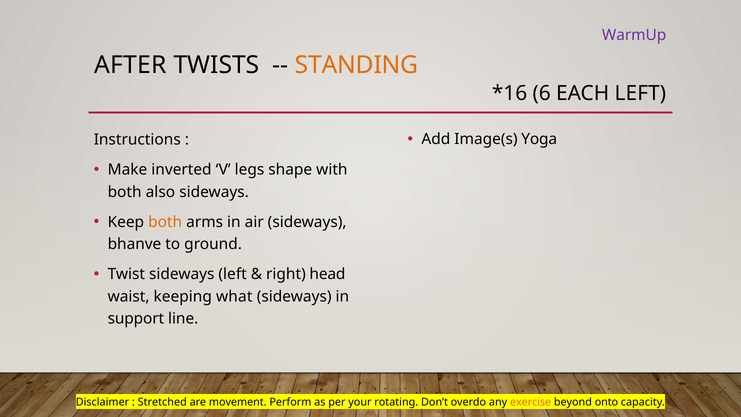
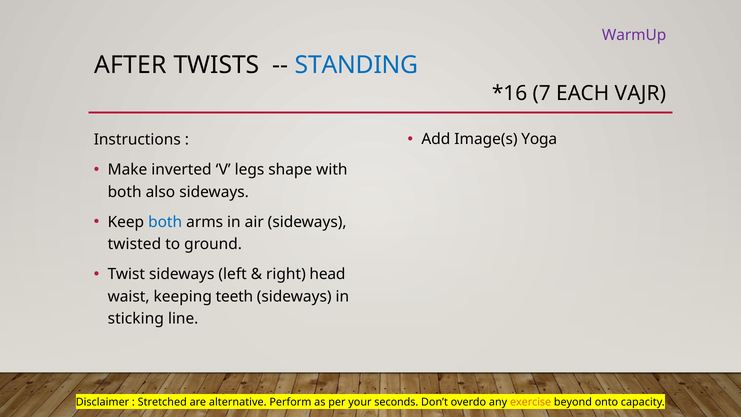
STANDING colour: orange -> blue
6: 6 -> 7
EACH LEFT: LEFT -> VAJR
both at (165, 222) colour: orange -> blue
bhanve: bhanve -> twisted
what: what -> teeth
support: support -> sticking
movement: movement -> alternative
rotating: rotating -> seconds
